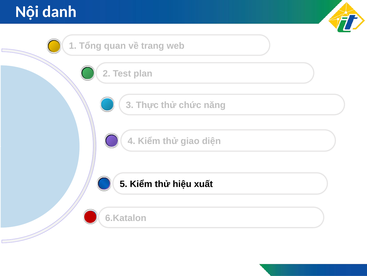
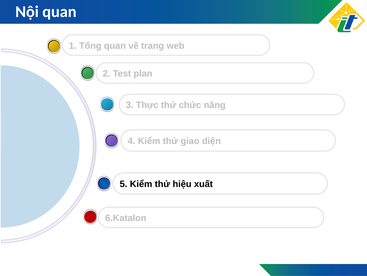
Nội danh: danh -> quan
